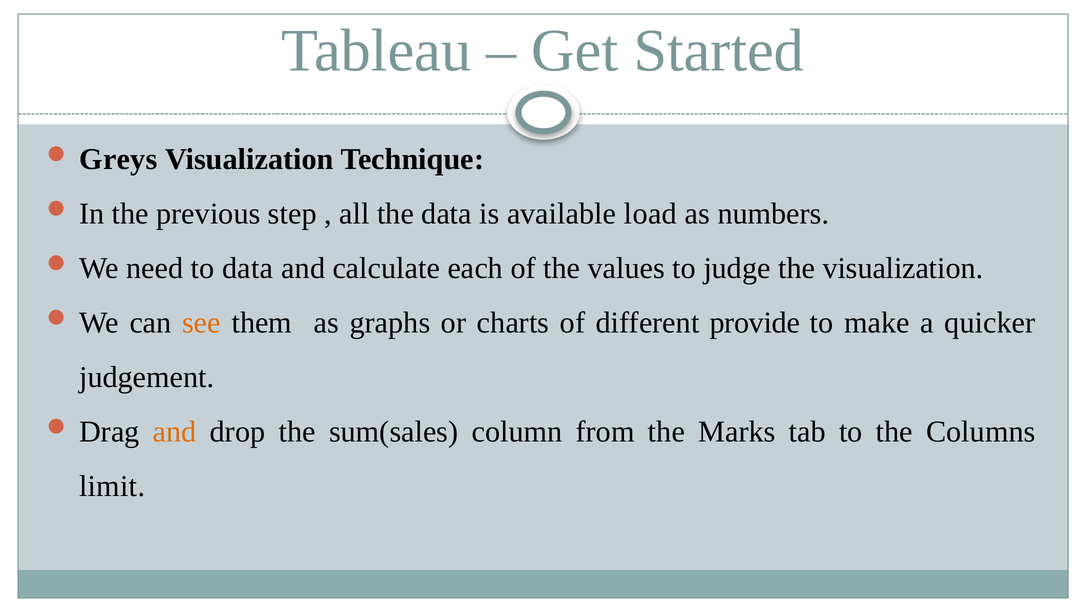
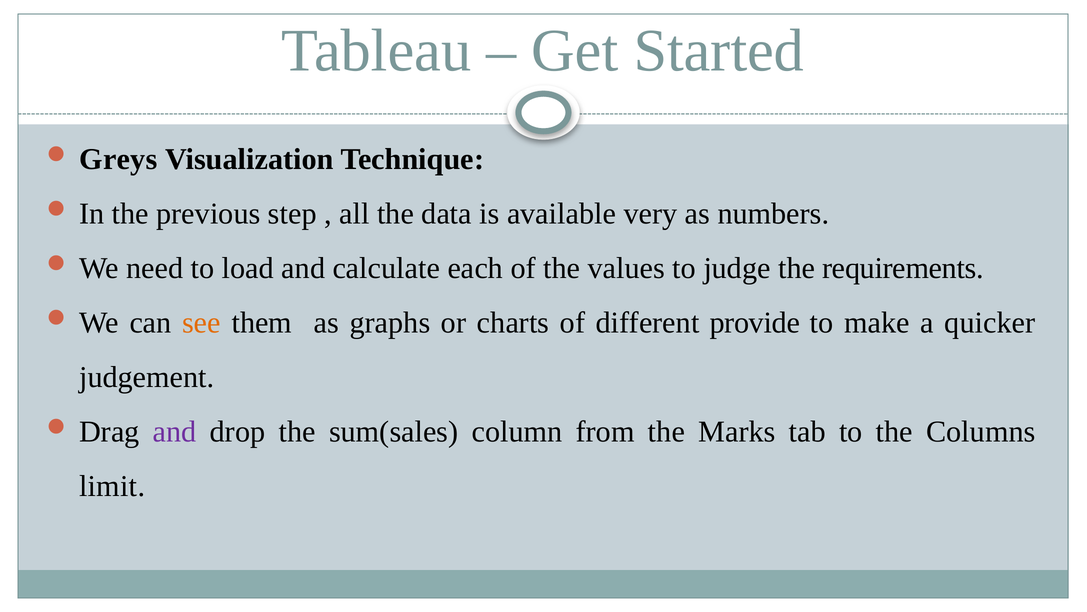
load: load -> very
to data: data -> load
the visualization: visualization -> requirements
and at (175, 431) colour: orange -> purple
